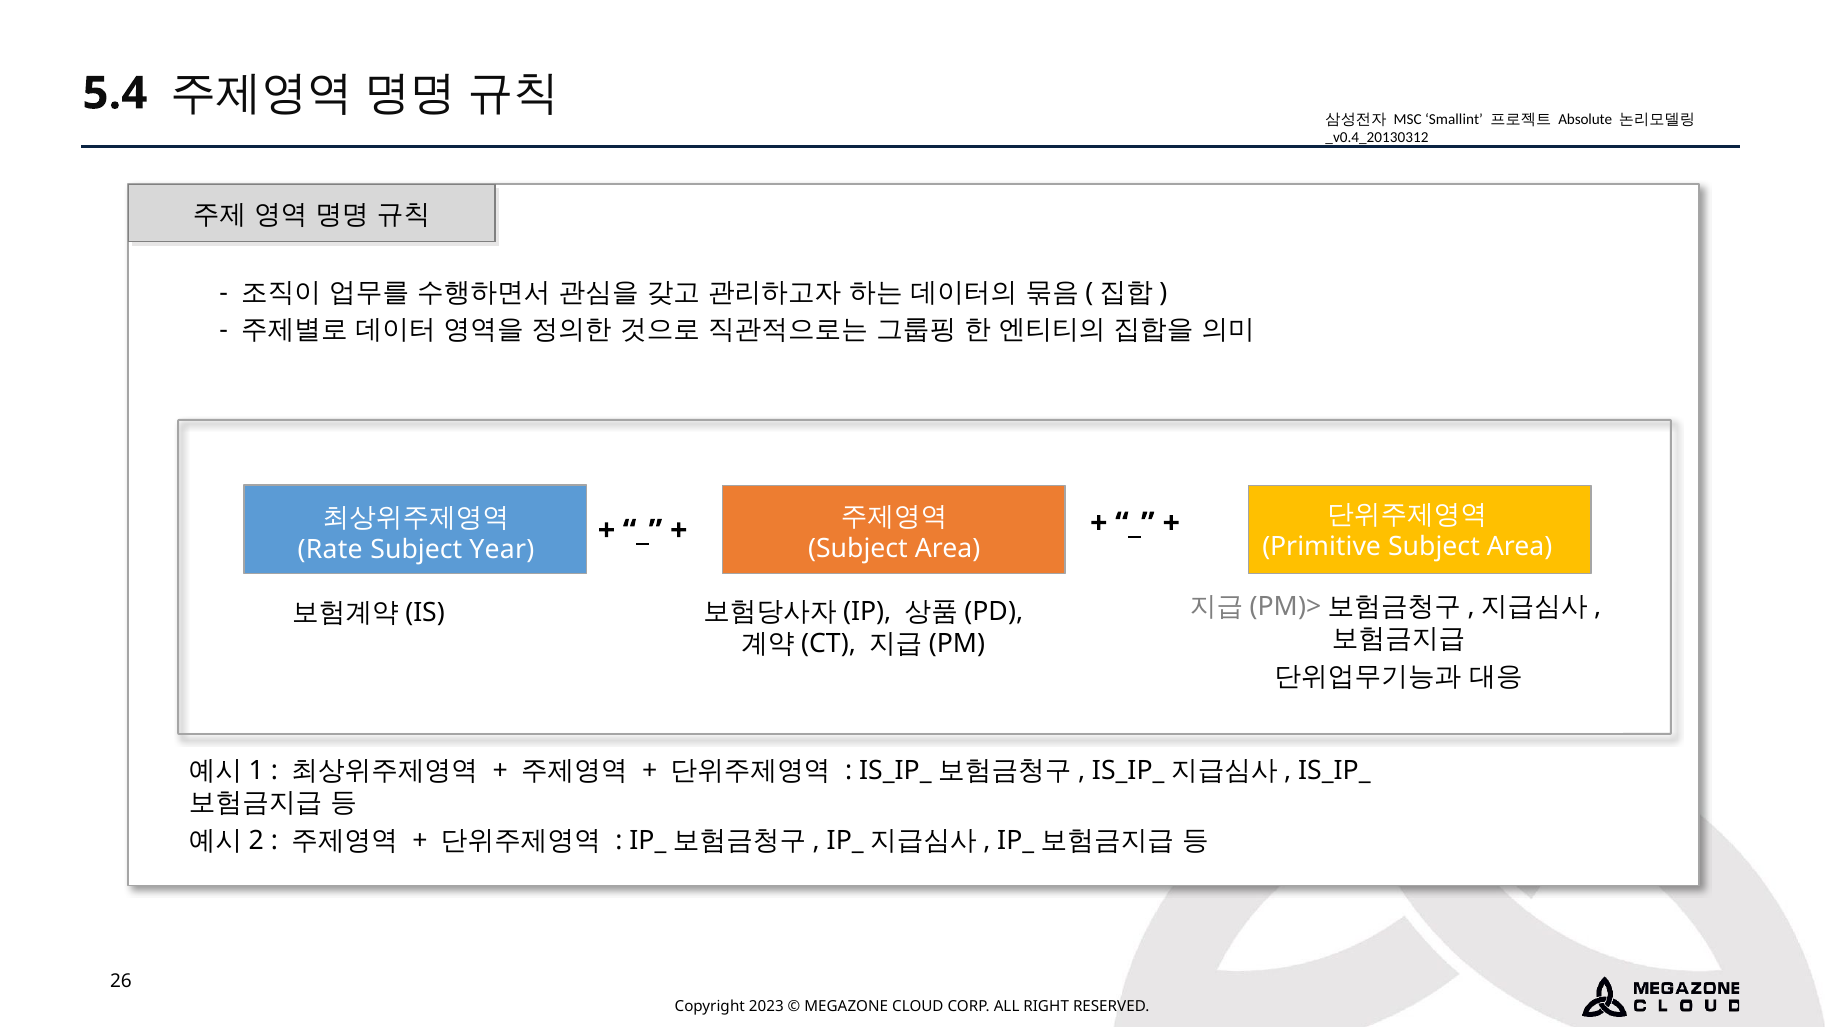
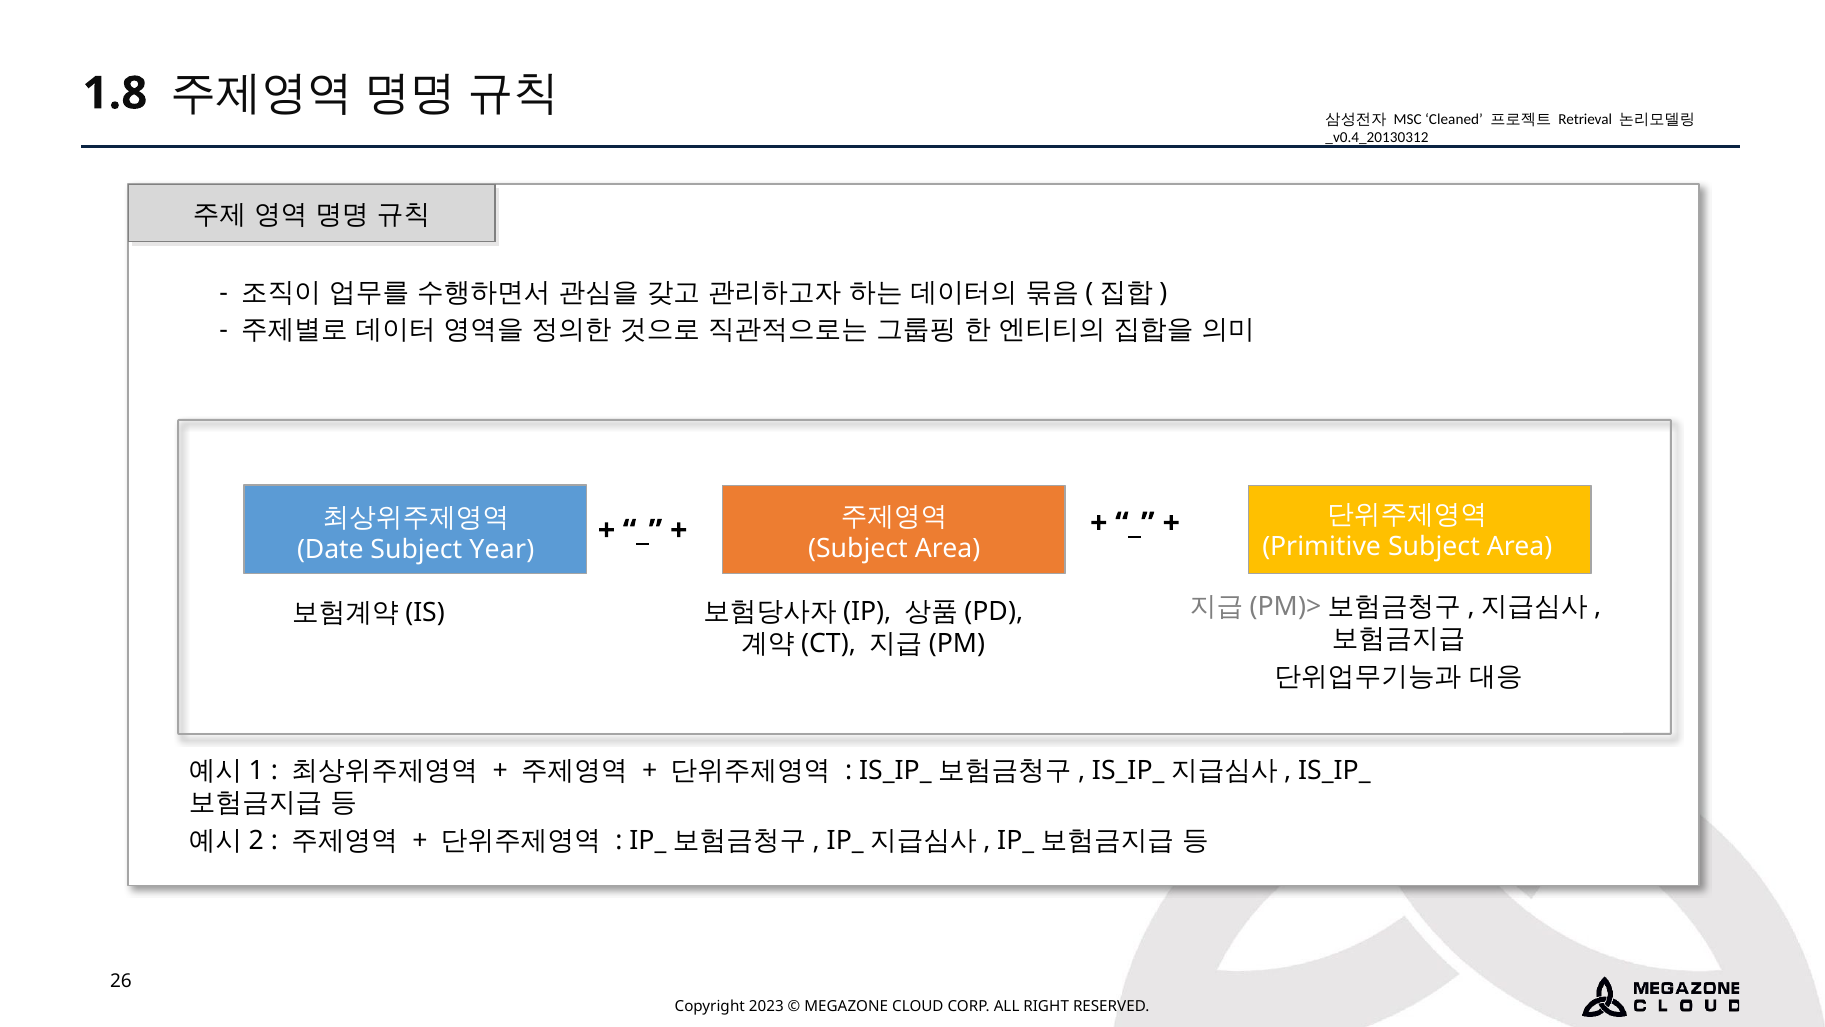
5.4: 5.4 -> 1.8
Smallint: Smallint -> Cleaned
Absolute: Absolute -> Retrieval
Rate: Rate -> Date
